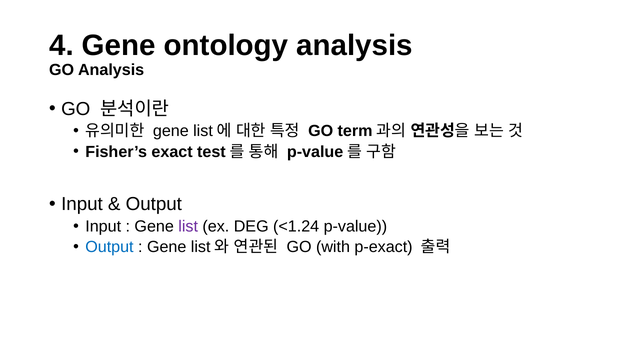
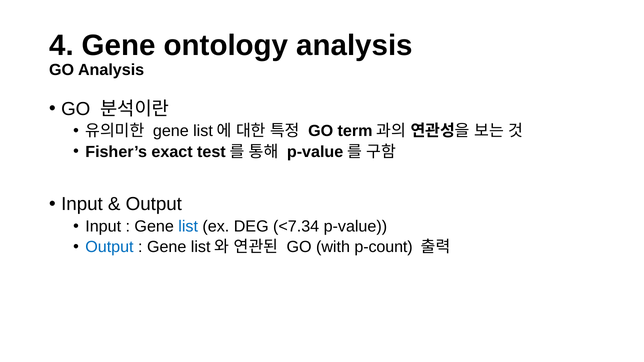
list colour: purple -> blue
<1.24: <1.24 -> <7.34
p-exact: p-exact -> p-count
